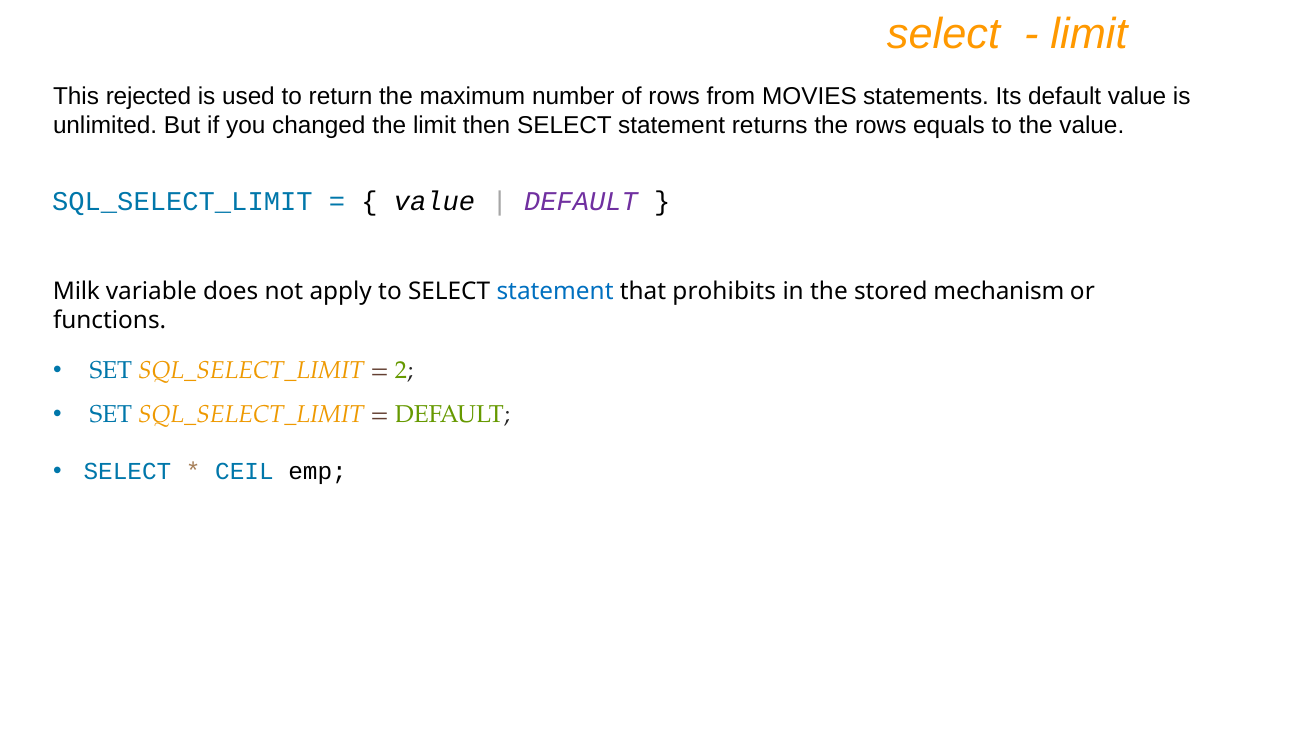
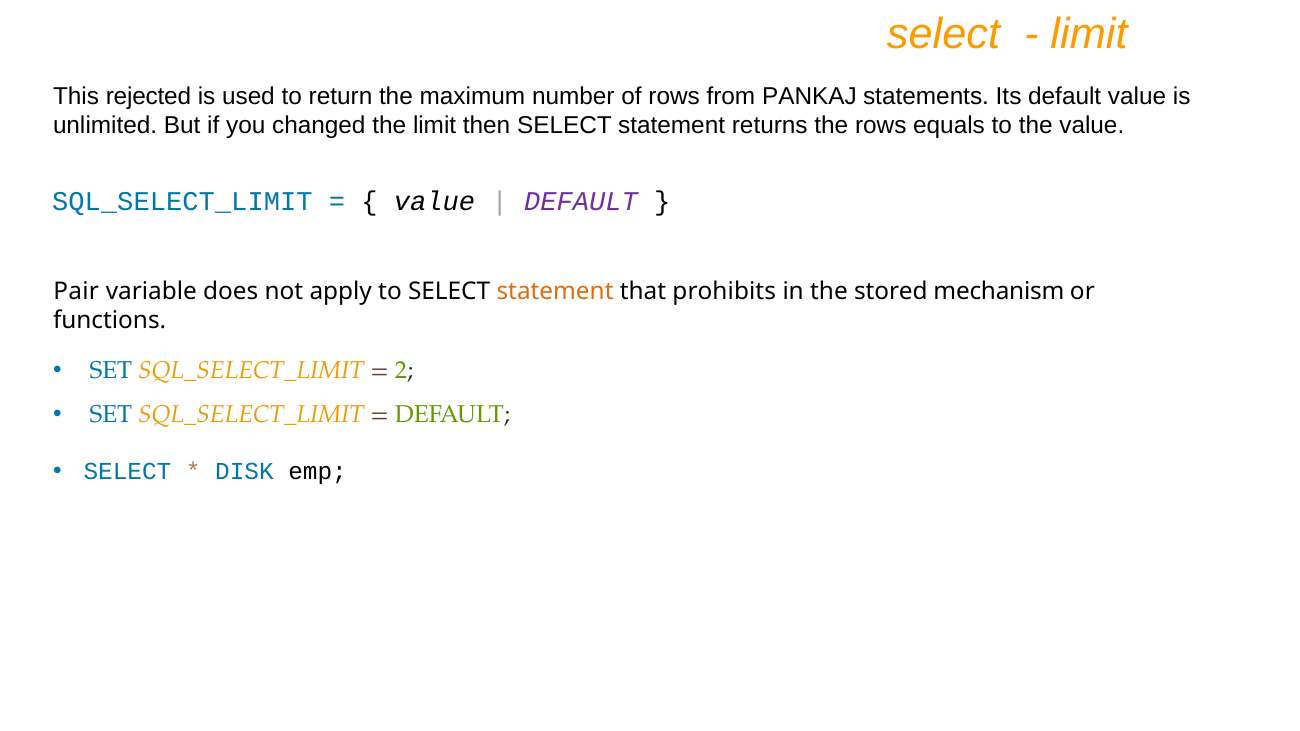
MOVIES: MOVIES -> PANKAJ
Milk: Milk -> Pair
statement at (555, 292) colour: blue -> orange
CEIL: CEIL -> DISK
